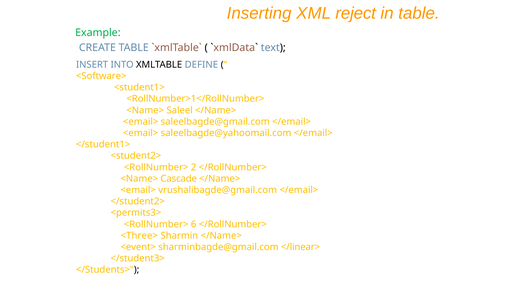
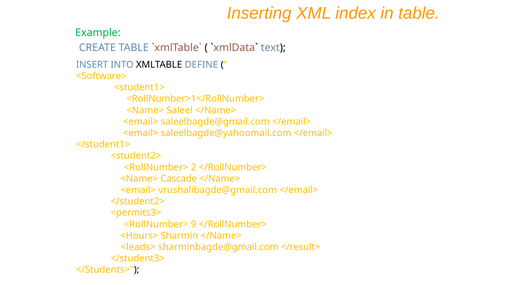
reject: reject -> index
6: 6 -> 9
<Three>: <Three> -> <Hours>
<event>: <event> -> <leads>
</linear>: </linear> -> </result>
